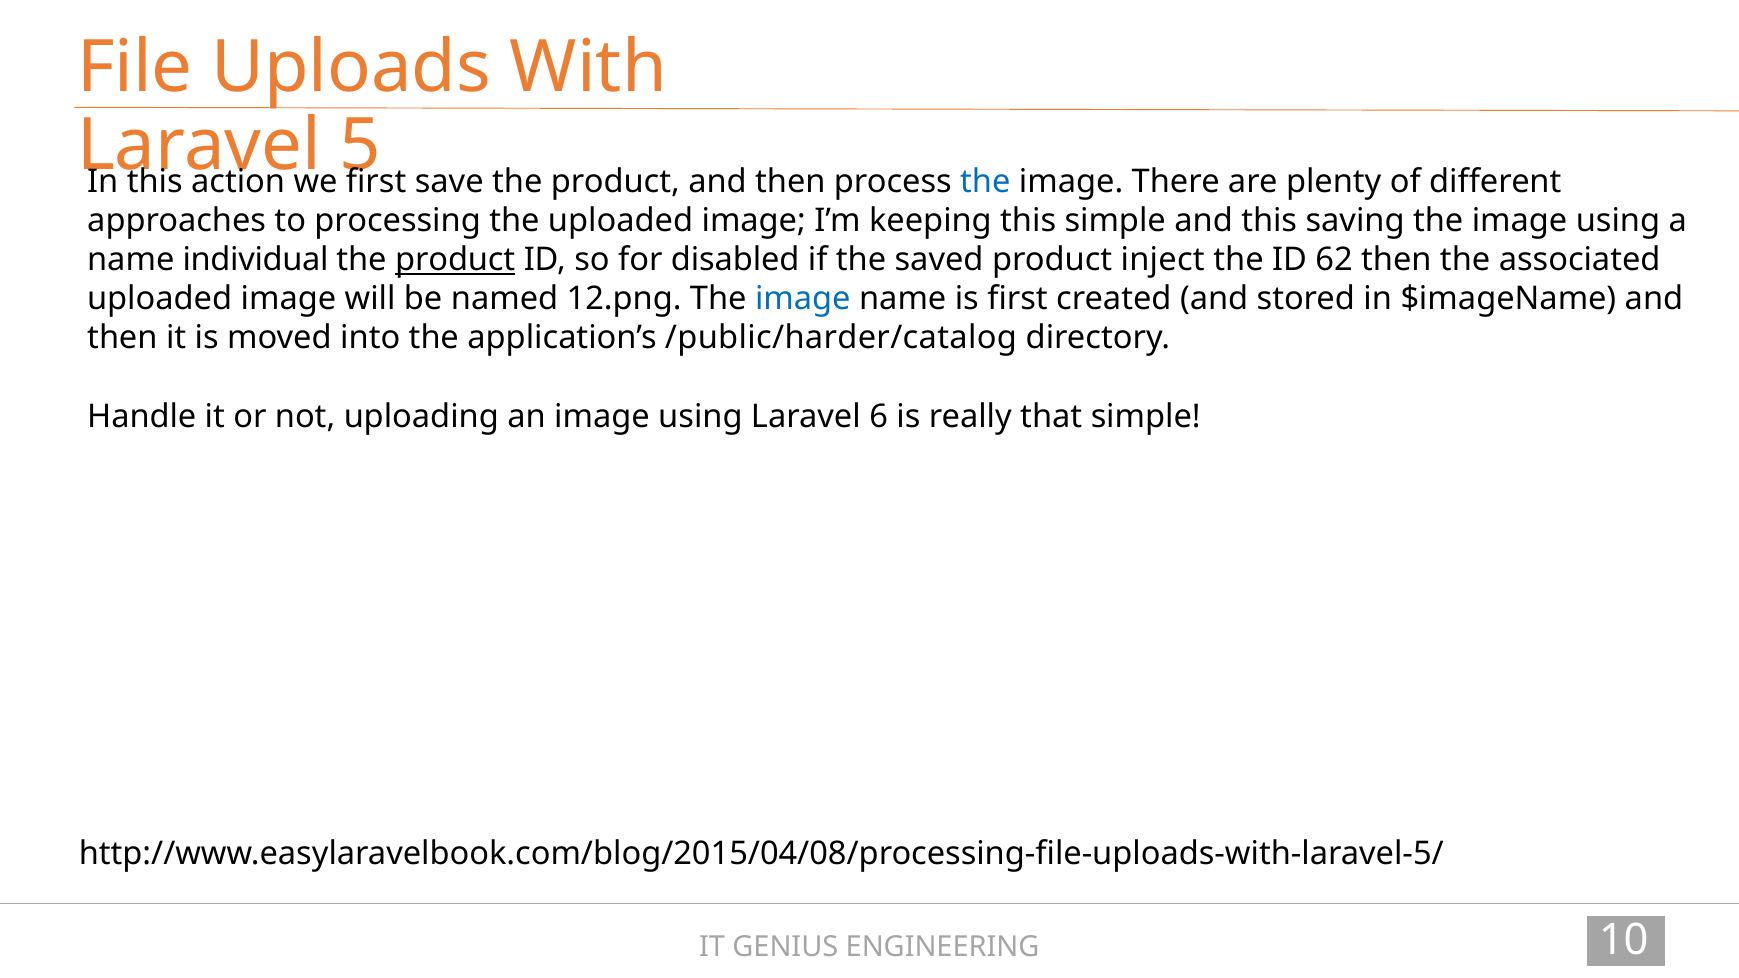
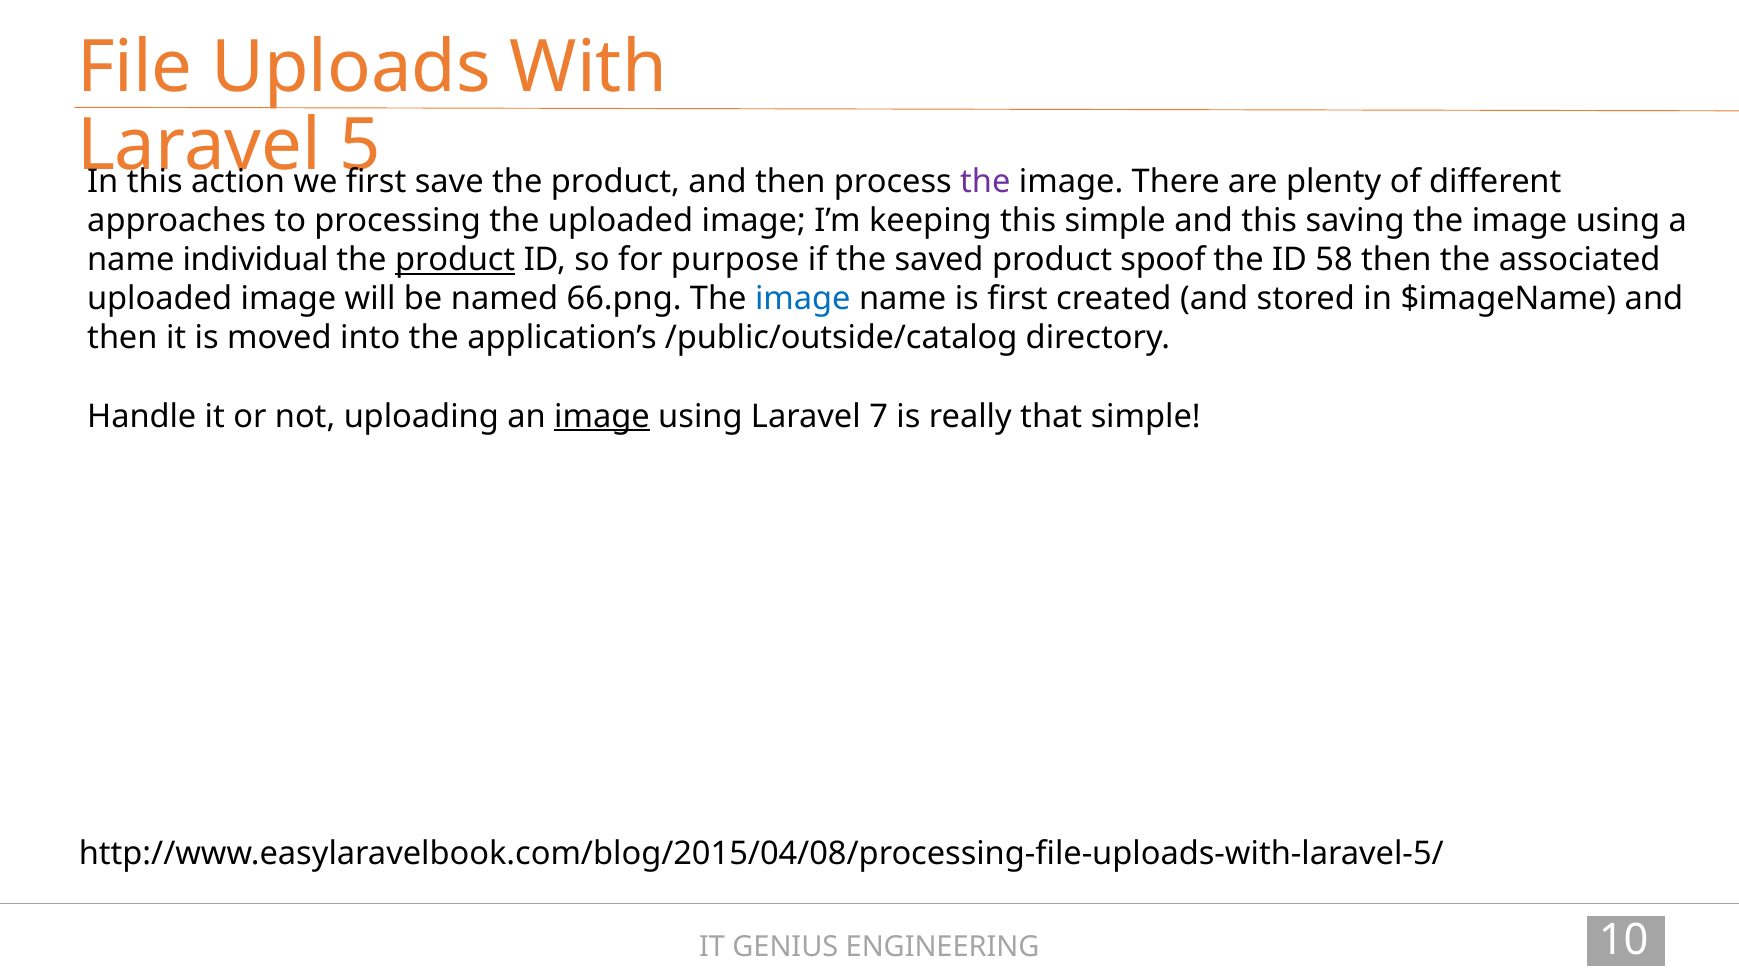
the at (985, 182) colour: blue -> purple
disabled: disabled -> purpose
inject: inject -> spoof
62: 62 -> 58
12.png: 12.png -> 66.png
/public/harder/catalog: /public/harder/catalog -> /public/outside/catalog
image at (602, 416) underline: none -> present
6: 6 -> 7
